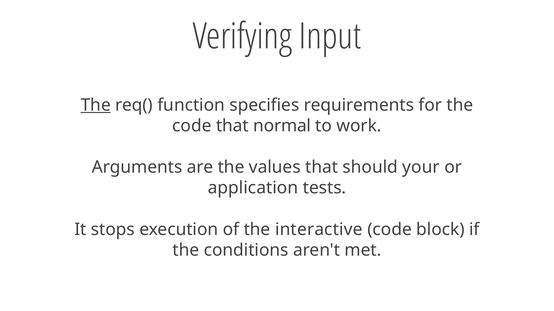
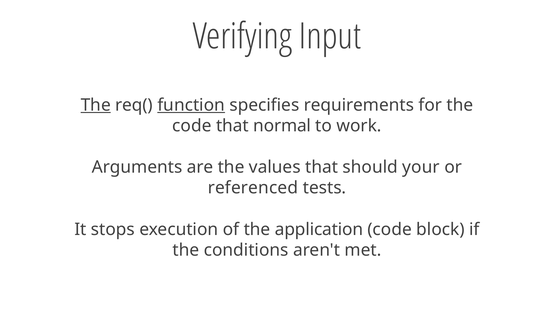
function underline: none -> present
application: application -> referenced
interactive: interactive -> application
